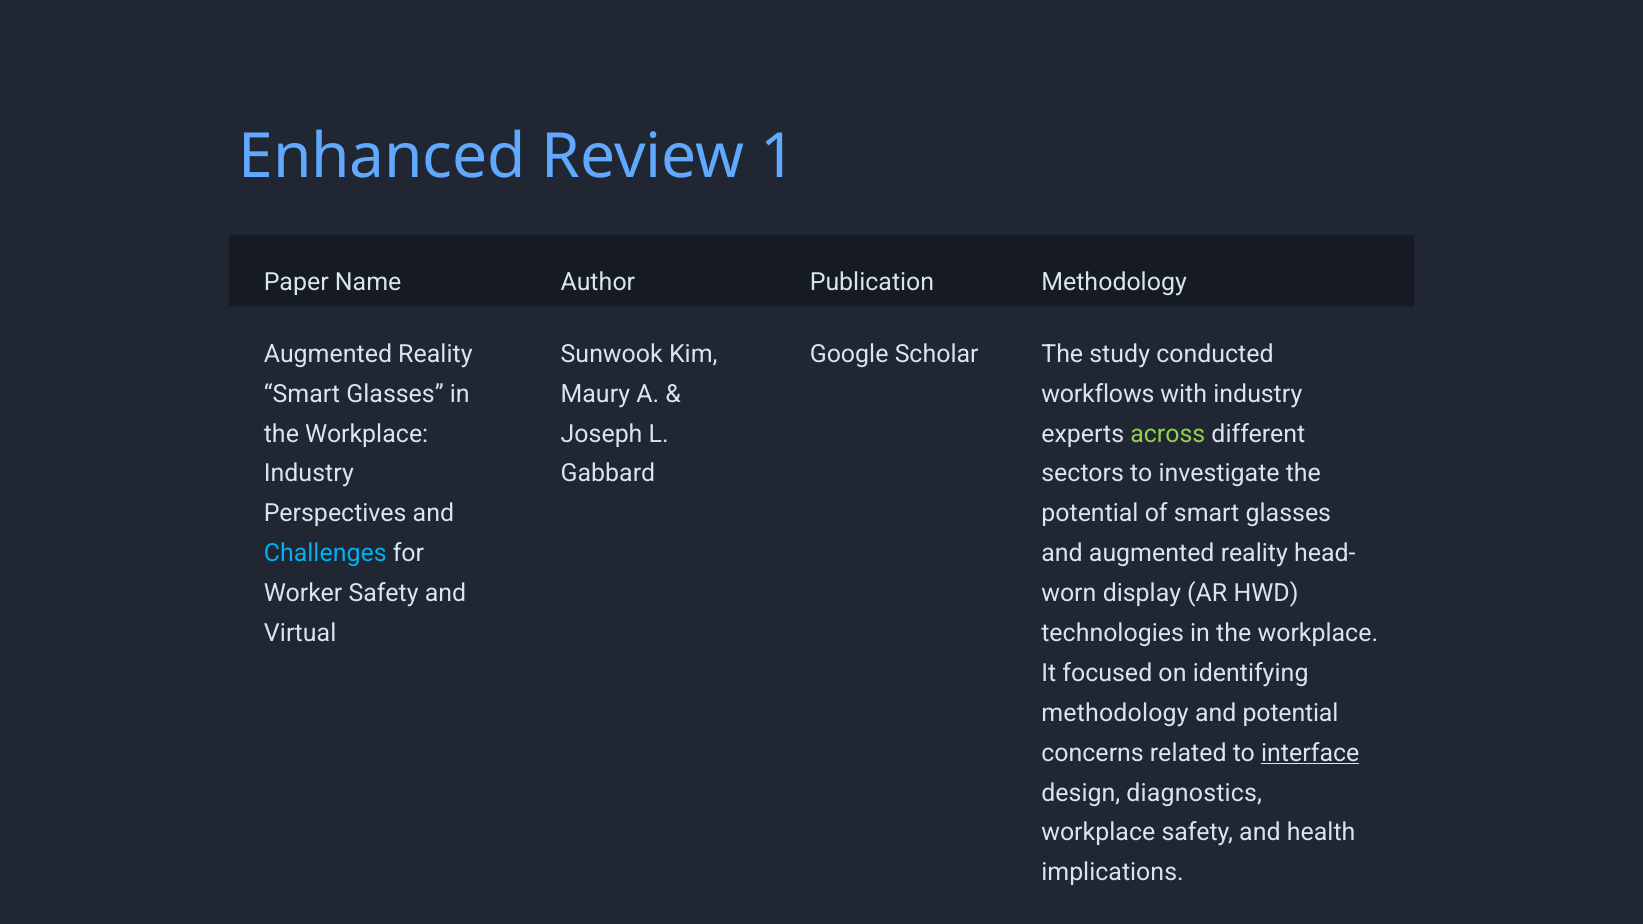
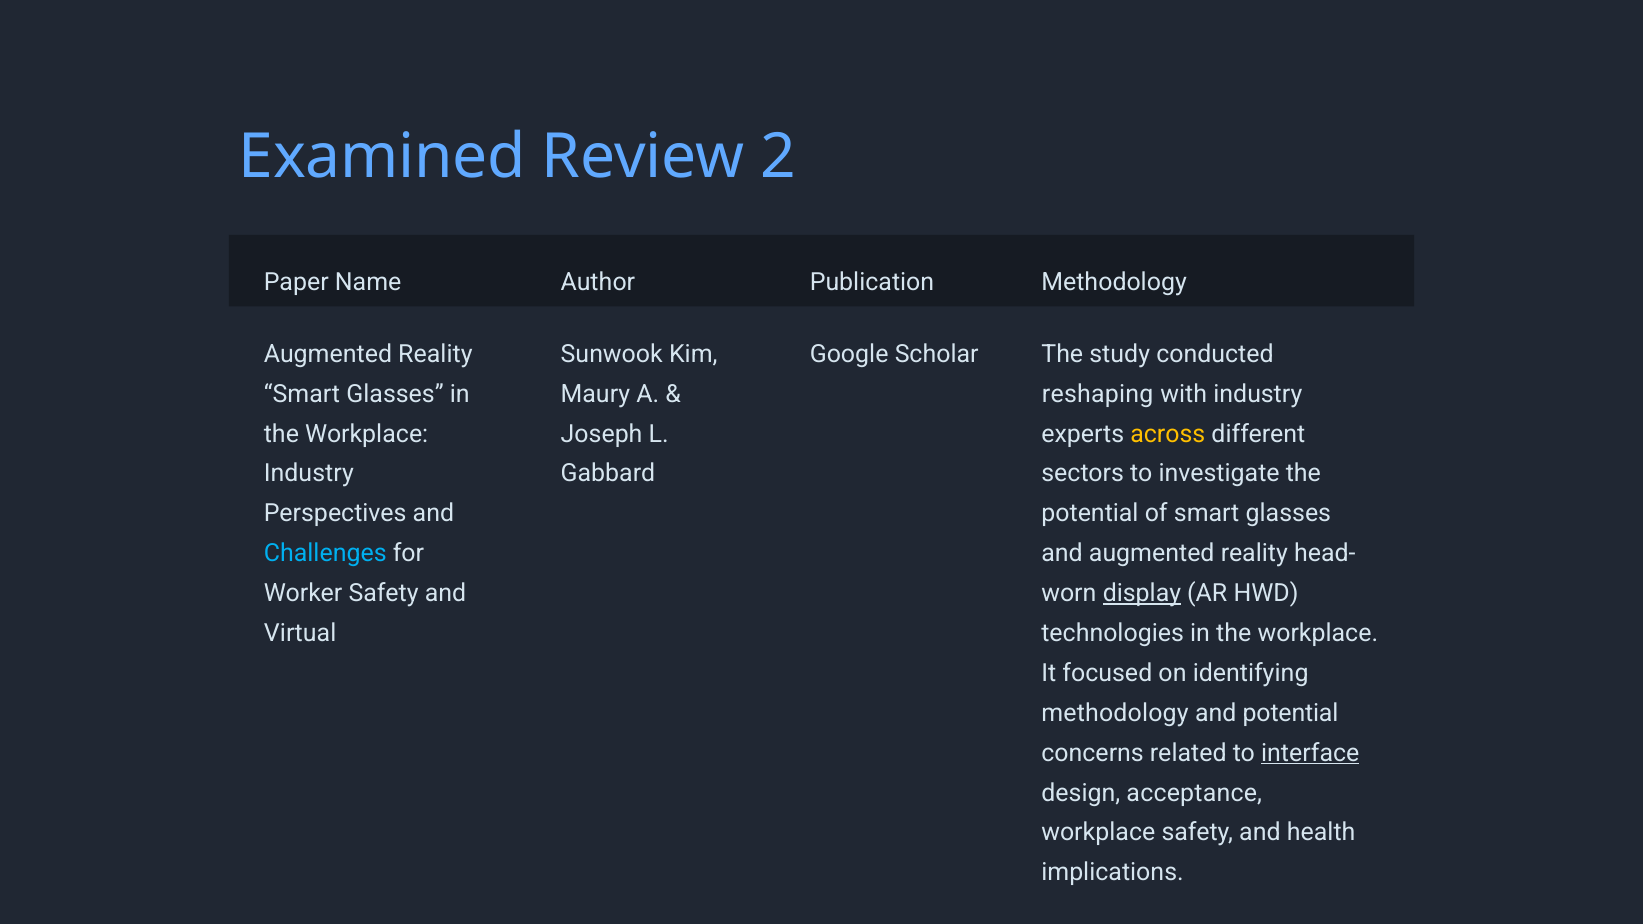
Enhanced: Enhanced -> Examined
1: 1 -> 2
workflows: workflows -> reshaping
across colour: light green -> yellow
display underline: none -> present
diagnostics: diagnostics -> acceptance
